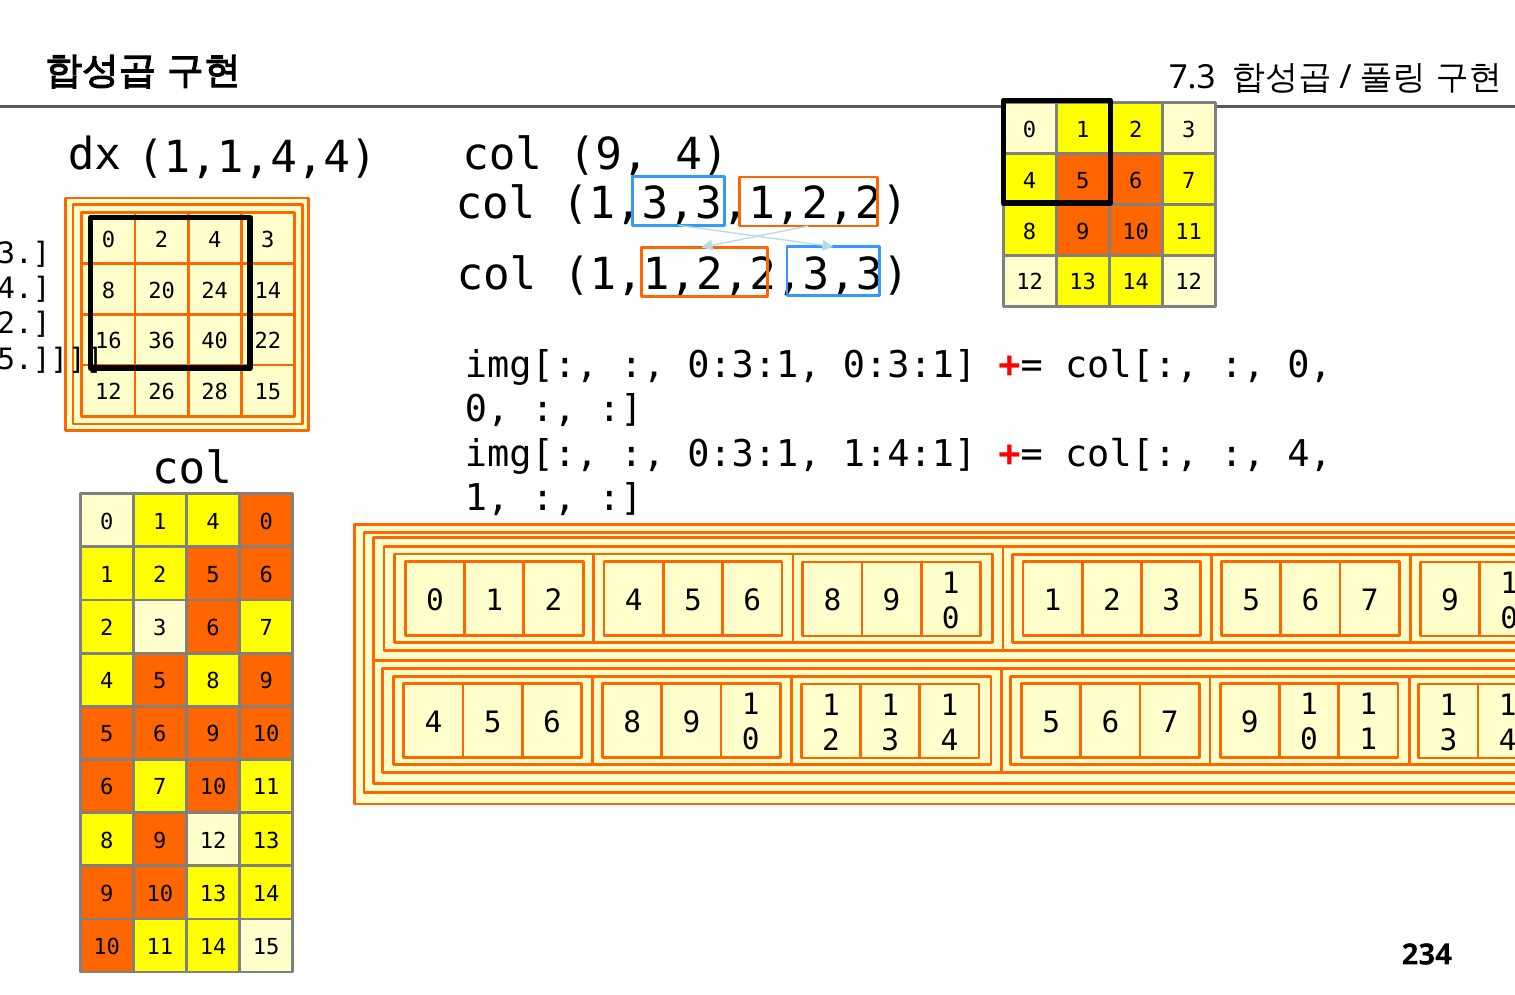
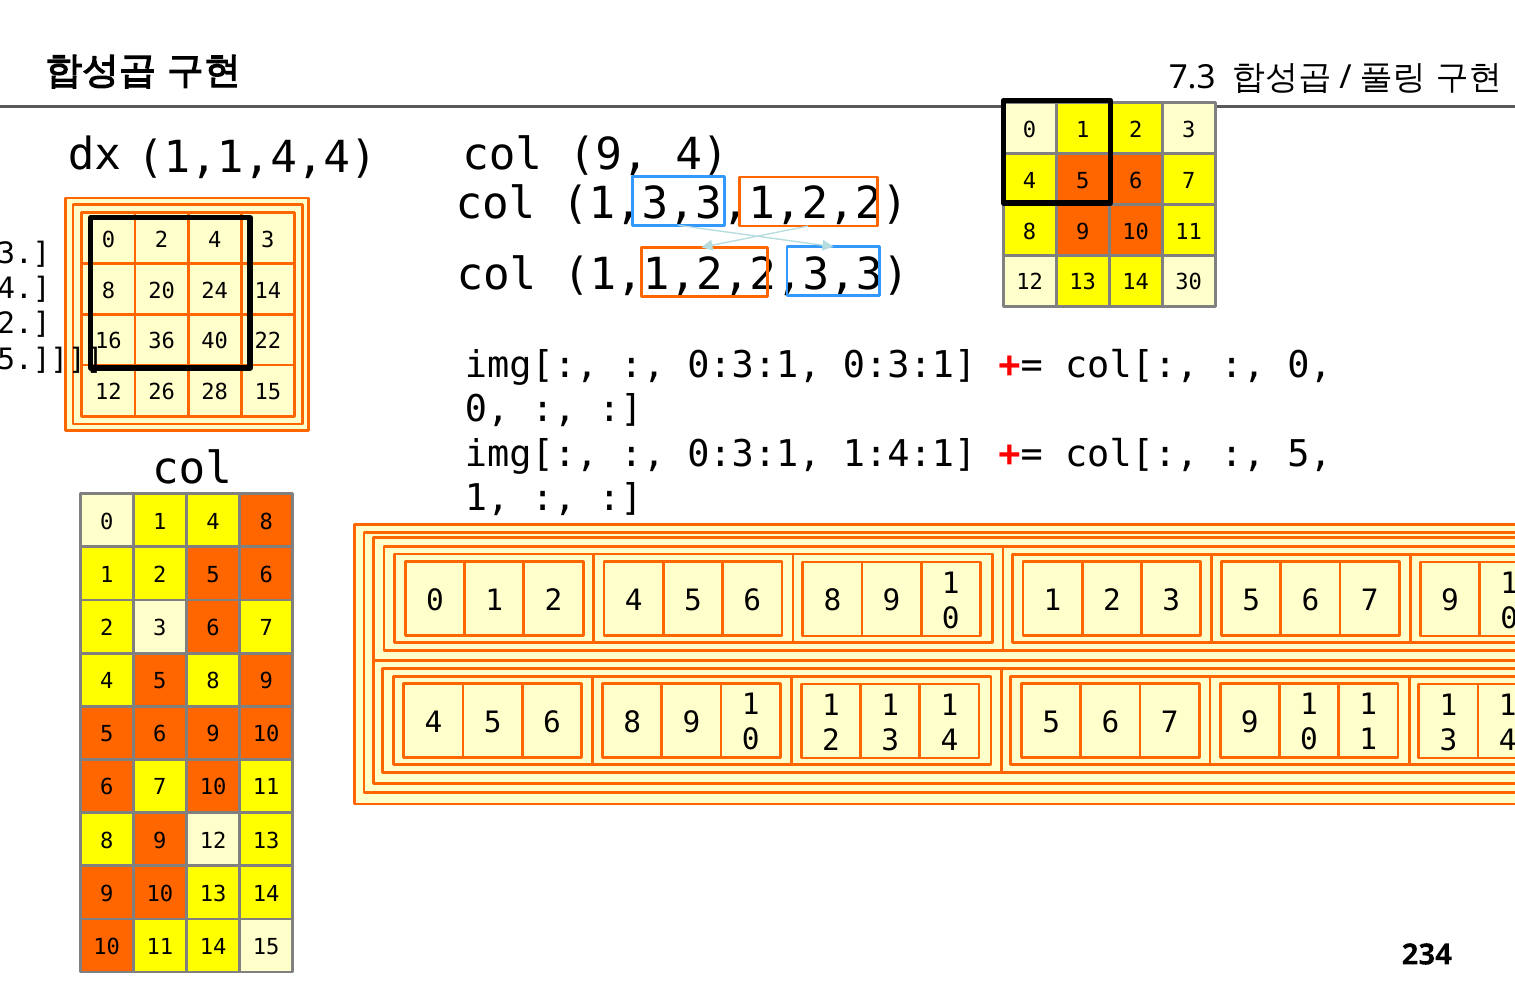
14 12: 12 -> 30
4 at (1310, 454): 4 -> 5
0 1 4 0: 0 -> 8
